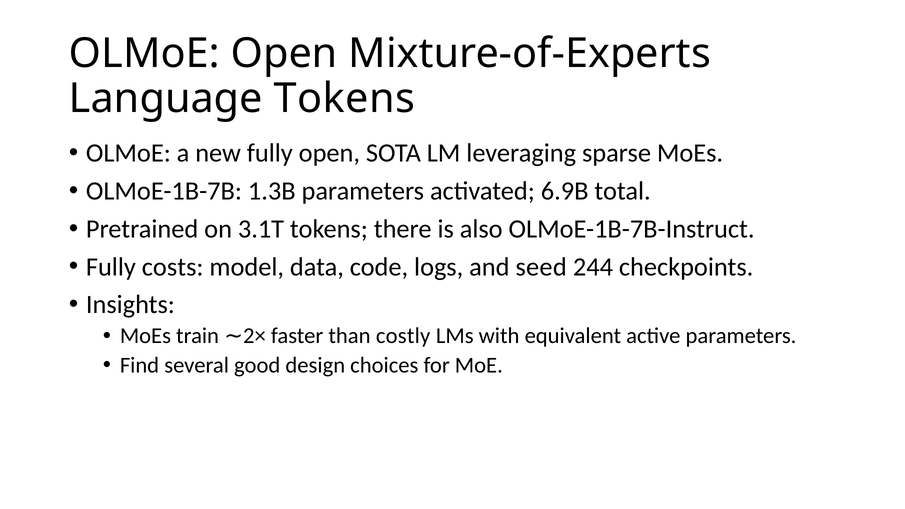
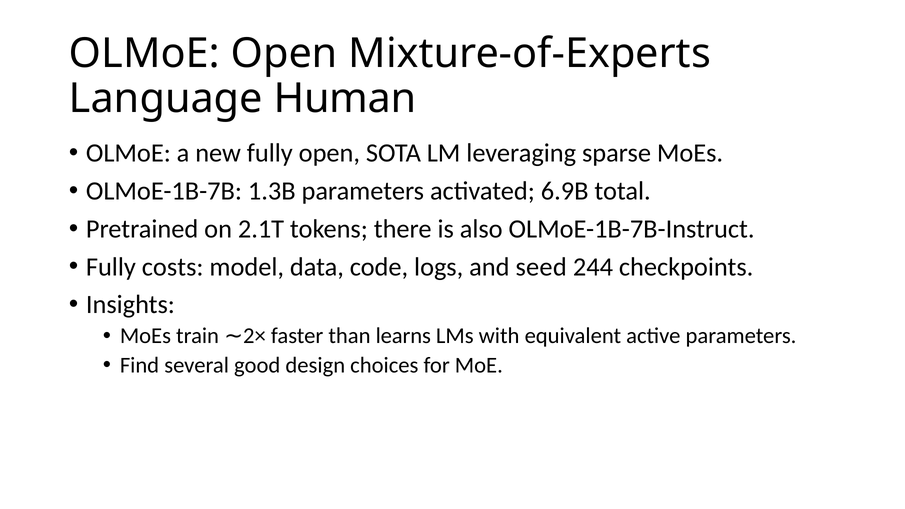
Language Tokens: Tokens -> Human
3.1T: 3.1T -> 2.1T
costly: costly -> learns
